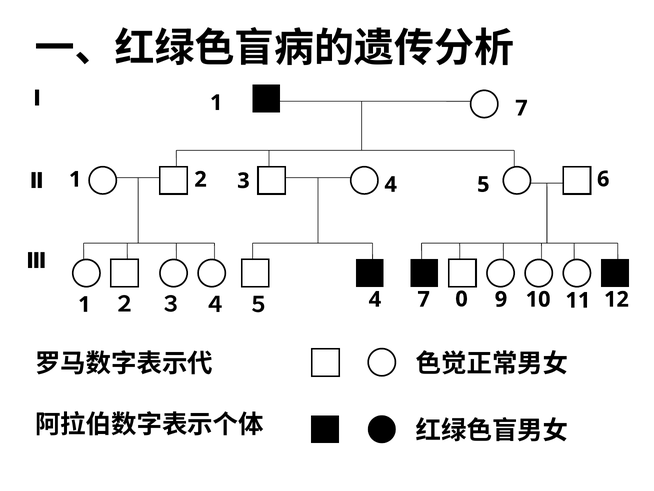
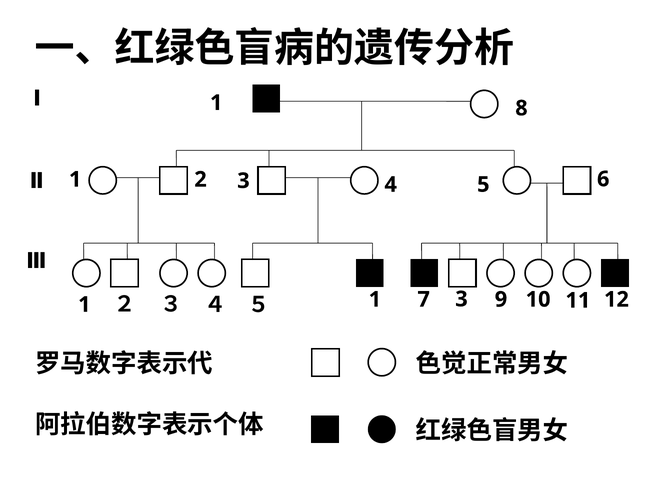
1 7: 7 -> 8
7 0: 0 -> 3
２ 4: 4 -> 1
